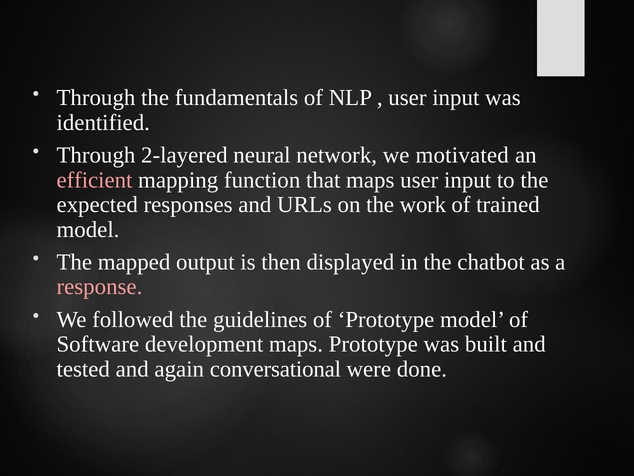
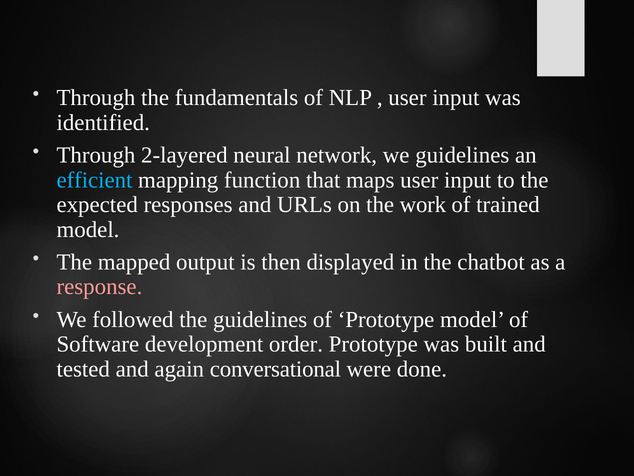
we motivated: motivated -> guidelines
efficient colour: pink -> light blue
development maps: maps -> order
